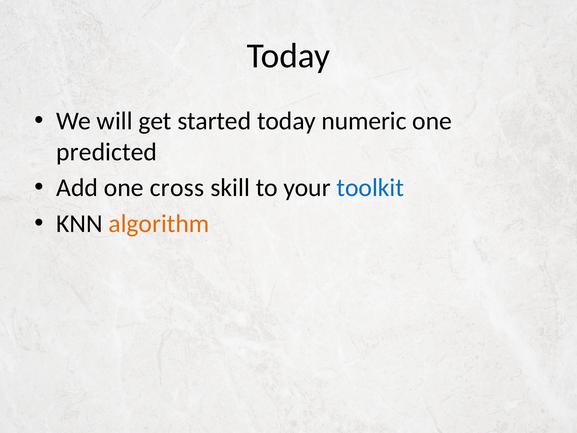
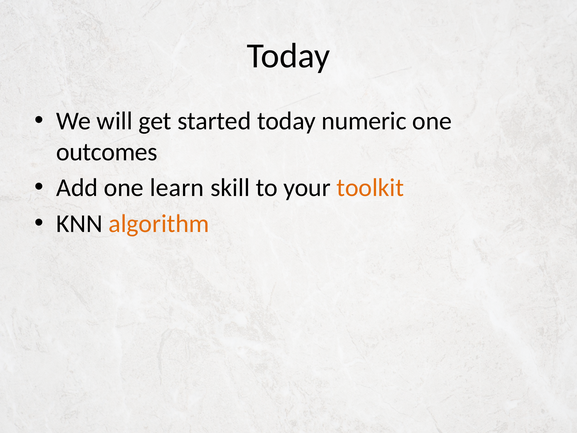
predicted: predicted -> outcomes
cross: cross -> learn
toolkit colour: blue -> orange
